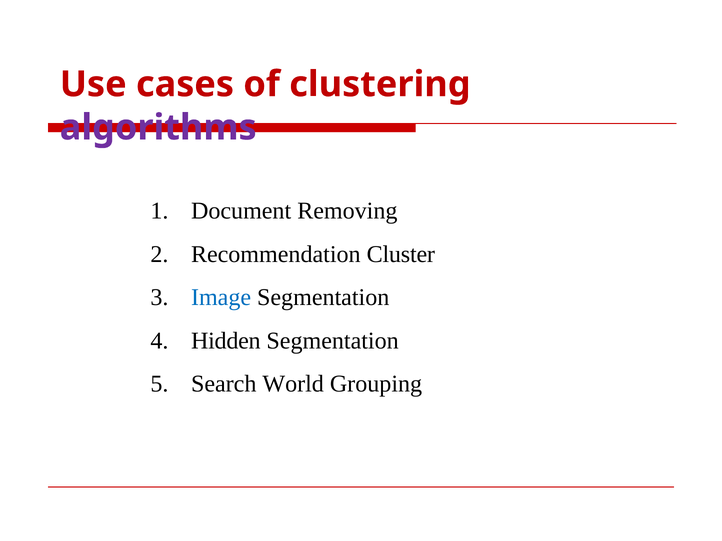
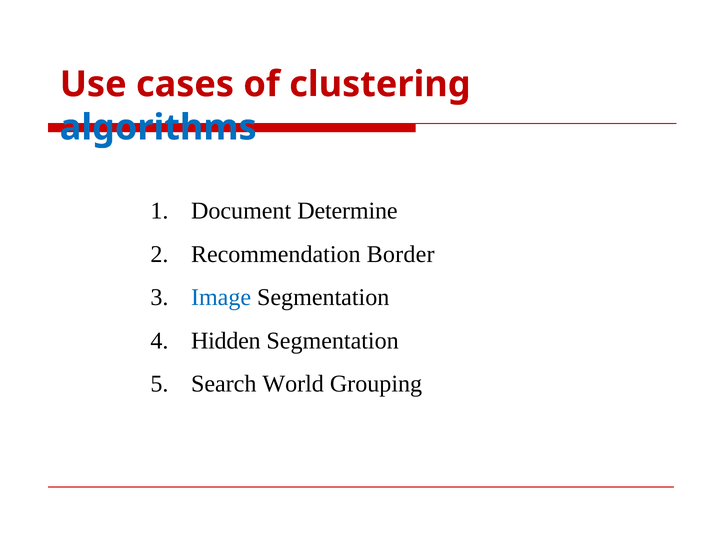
algorithms colour: purple -> blue
Removing: Removing -> Determine
Cluster: Cluster -> Border
